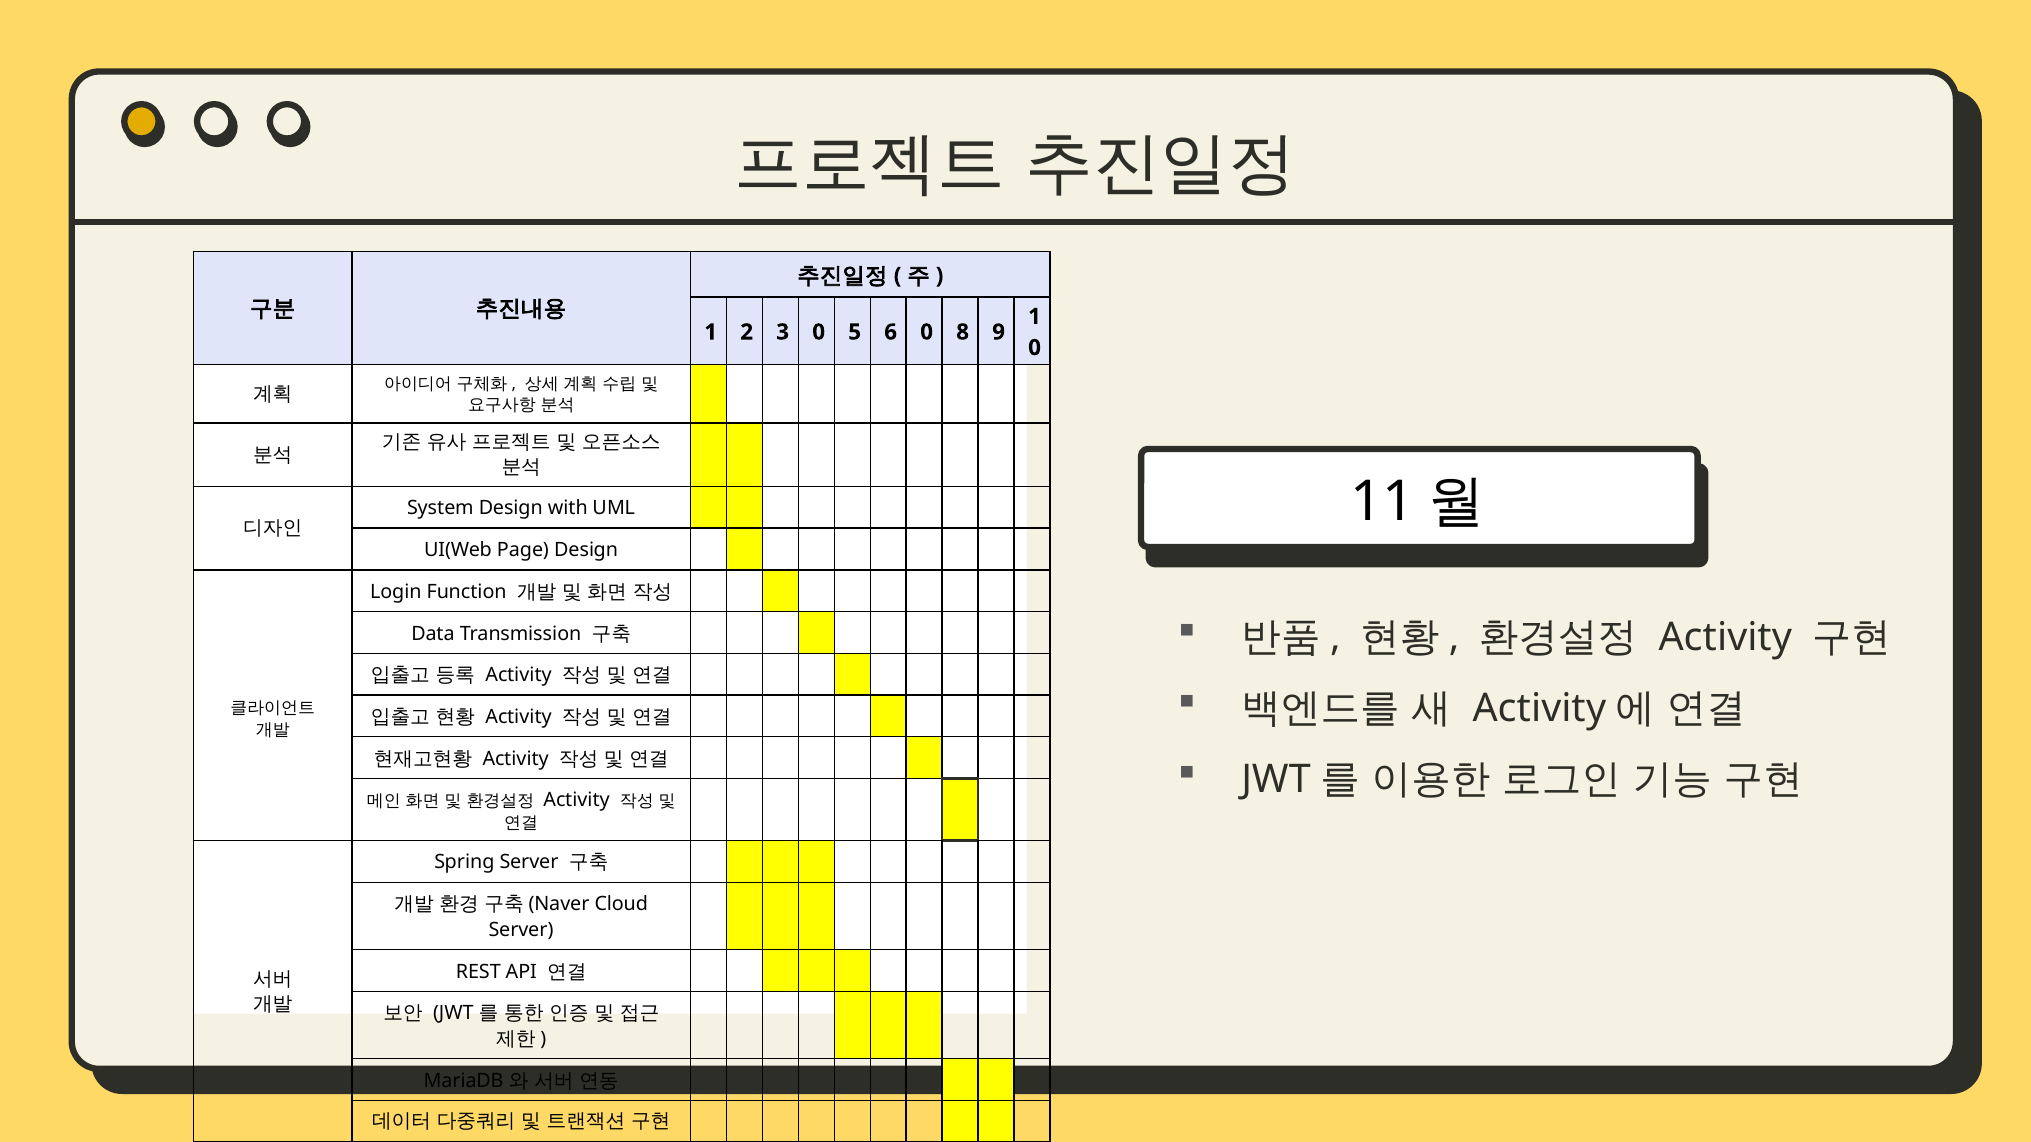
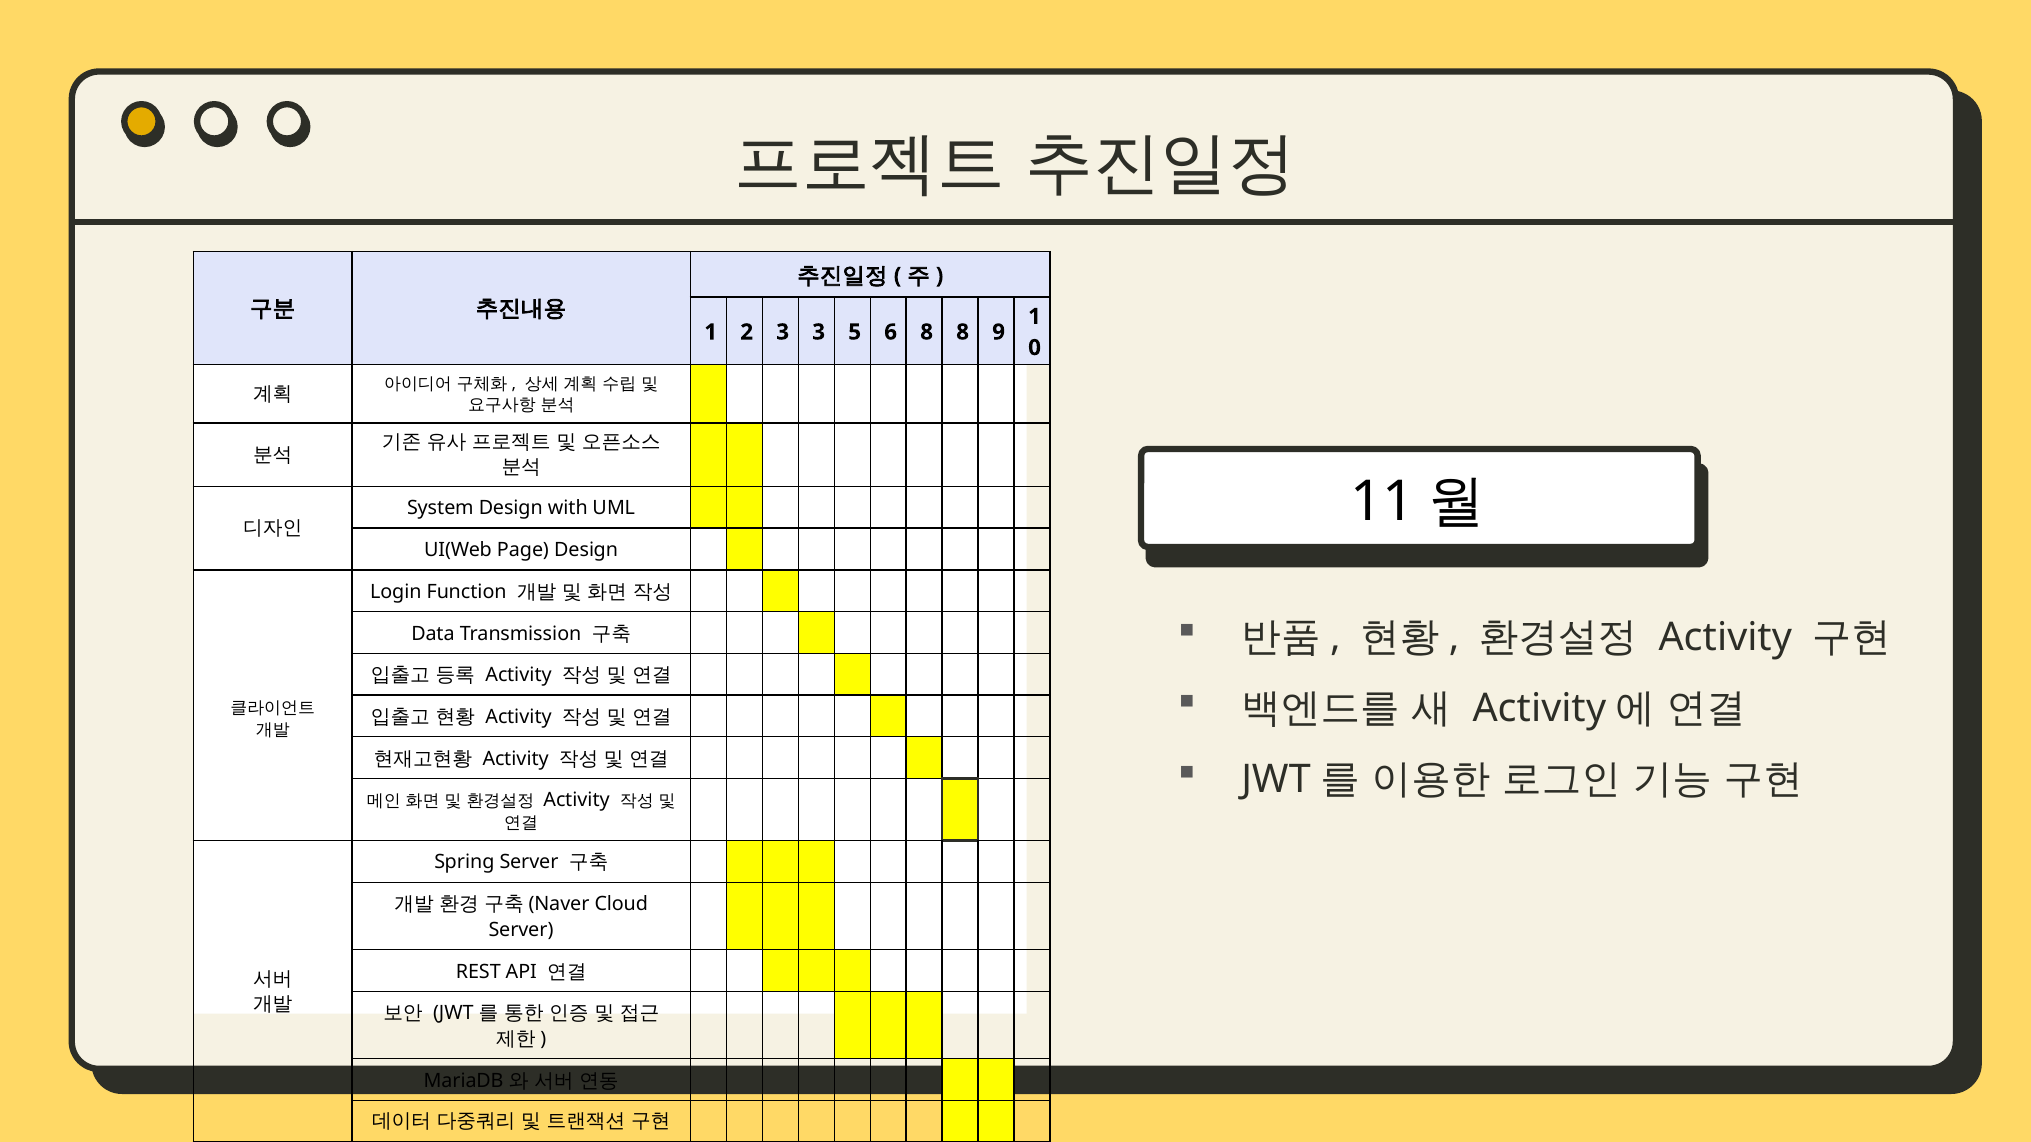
3 0: 0 -> 3
6 0: 0 -> 8
